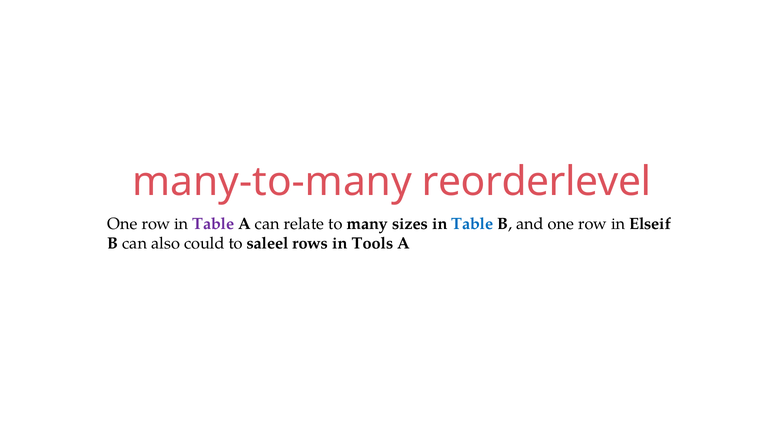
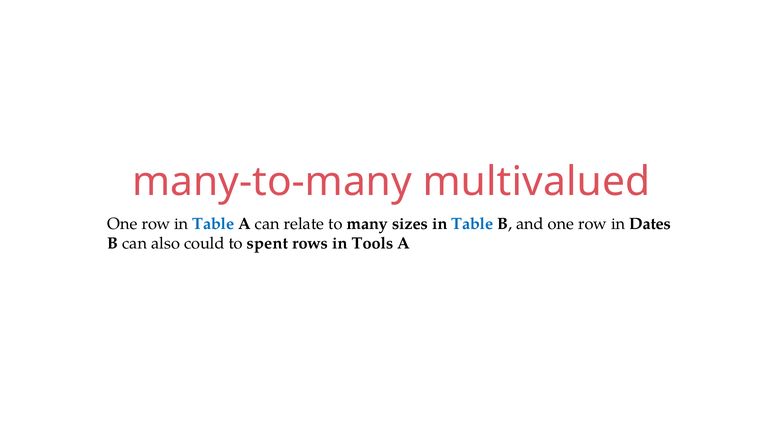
reorderlevel: reorderlevel -> multivalued
Table at (213, 224) colour: purple -> blue
Elseif: Elseif -> Dates
saleel: saleel -> spent
